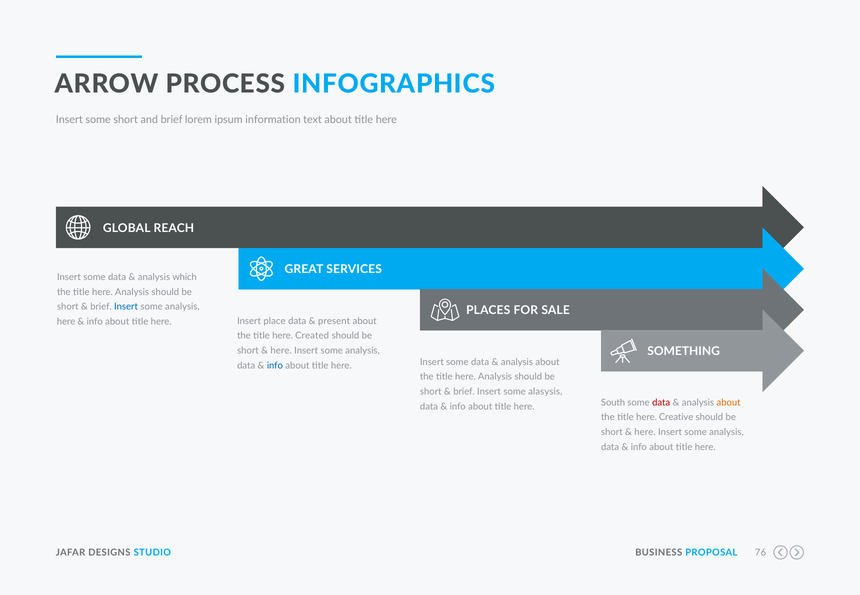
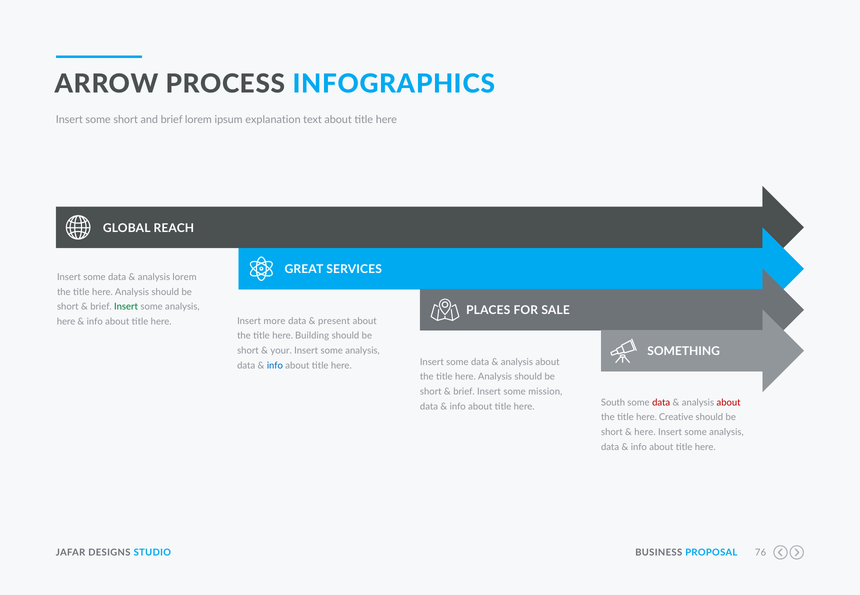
information: information -> explanation
analysis which: which -> lorem
Insert at (126, 307) colour: blue -> green
place: place -> more
Created: Created -> Building
here at (281, 351): here -> your
alasysis: alasysis -> mission
about at (729, 403) colour: orange -> red
